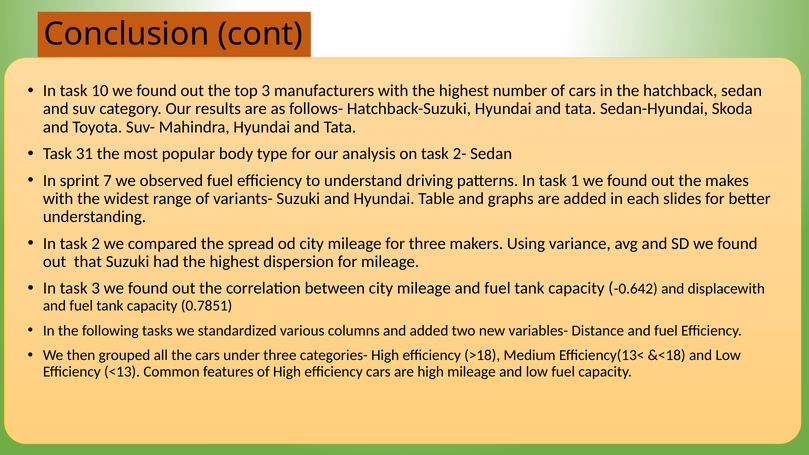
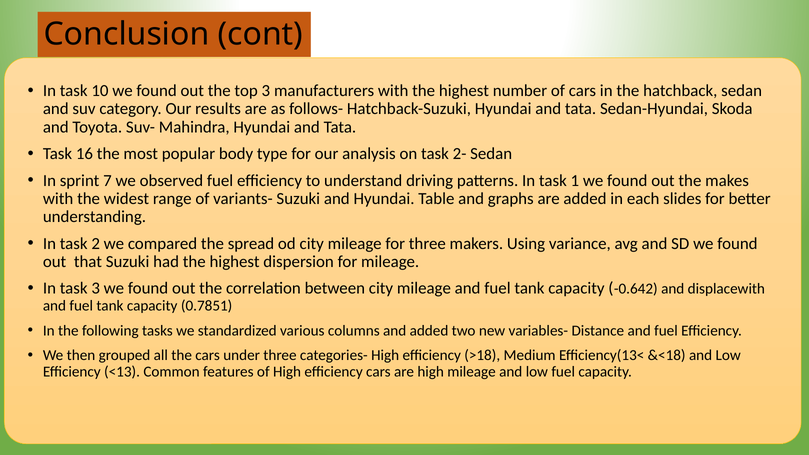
31: 31 -> 16
